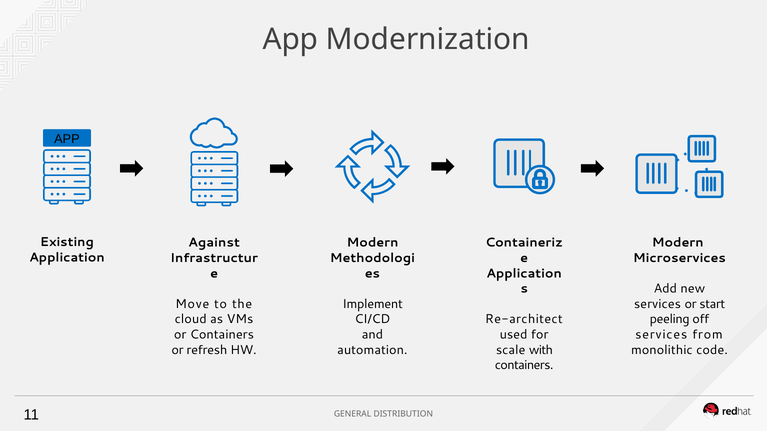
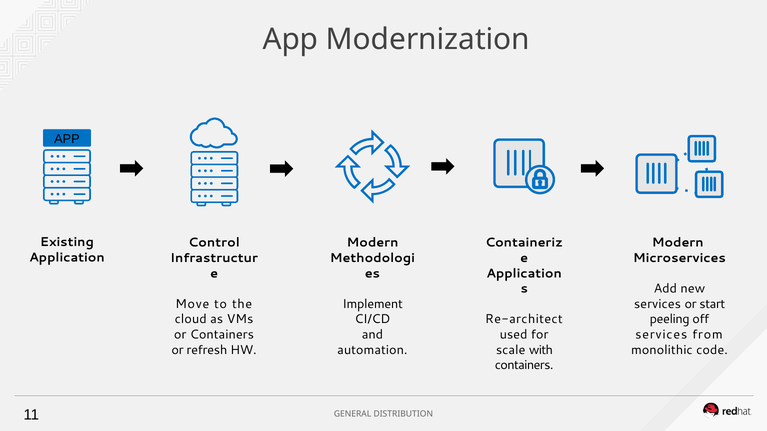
Against: Against -> Control
